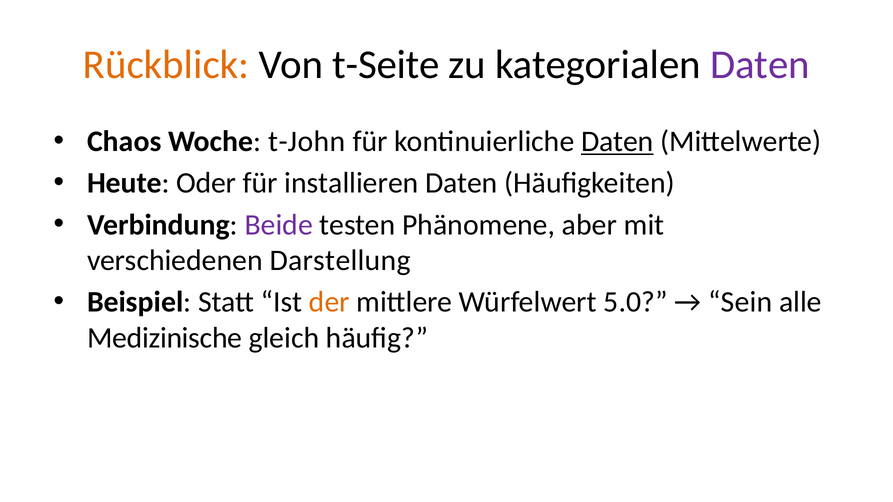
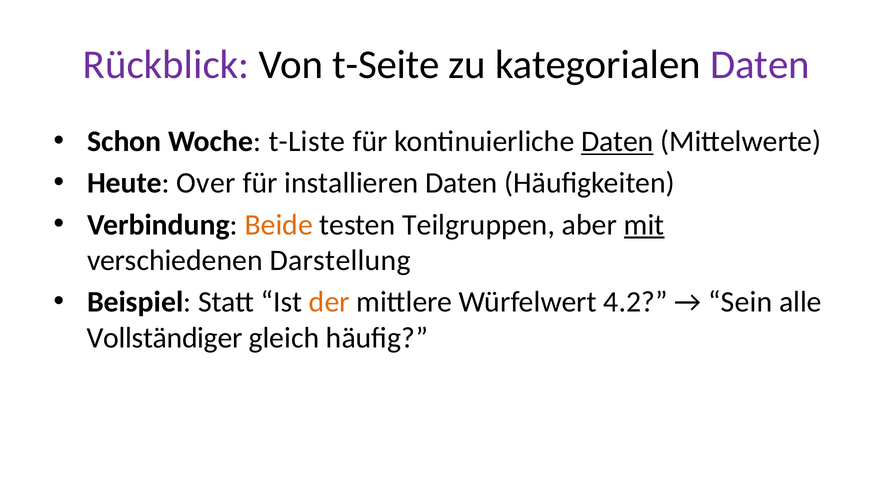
Rückblick colour: orange -> purple
Chaos: Chaos -> Schon
t-John: t-John -> t-Liste
Oder: Oder -> Over
Beide colour: purple -> orange
Phänomene: Phänomene -> Teilgruppen
mit underline: none -> present
5.0: 5.0 -> 4.2
Medizinische: Medizinische -> Vollständiger
